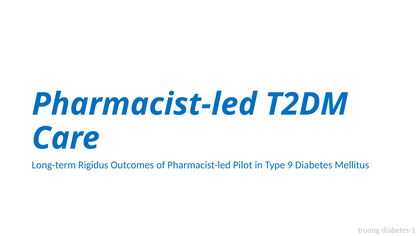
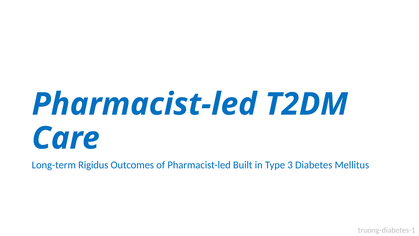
Pilot: Pilot -> Built
9: 9 -> 3
